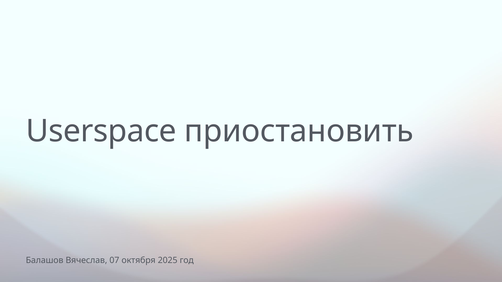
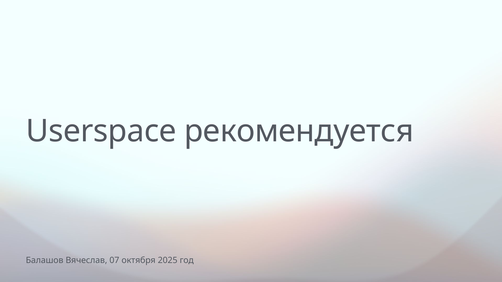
приостановить: приостановить -> рекомендуется
